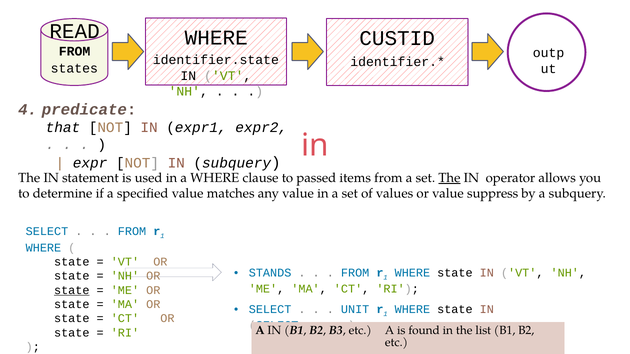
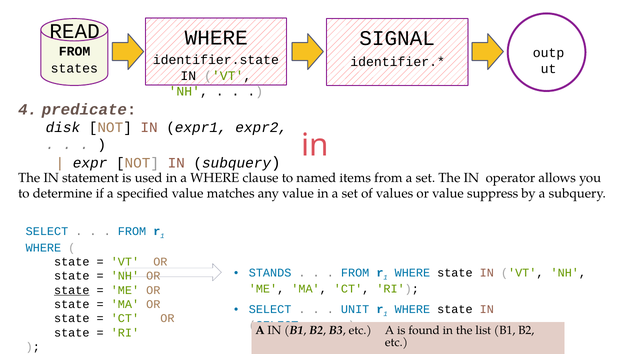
CUSTID: CUSTID -> SIGNAL
that: that -> disk
passed: passed -> named
The at (449, 178) underline: present -> none
